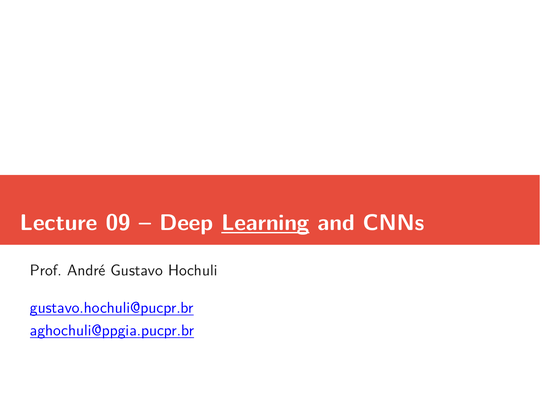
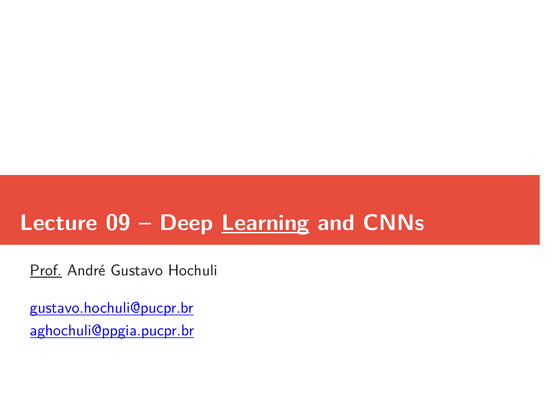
Prof underline: none -> present
